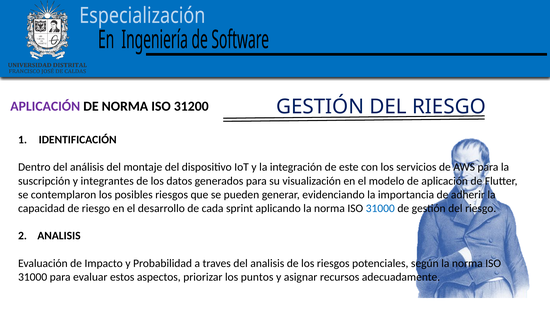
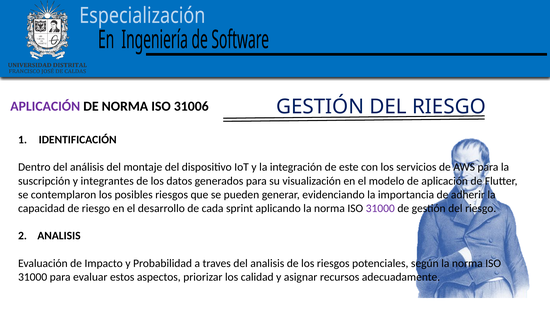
31200: 31200 -> 31006
31000 at (380, 209) colour: blue -> purple
puntos: puntos -> calidad
